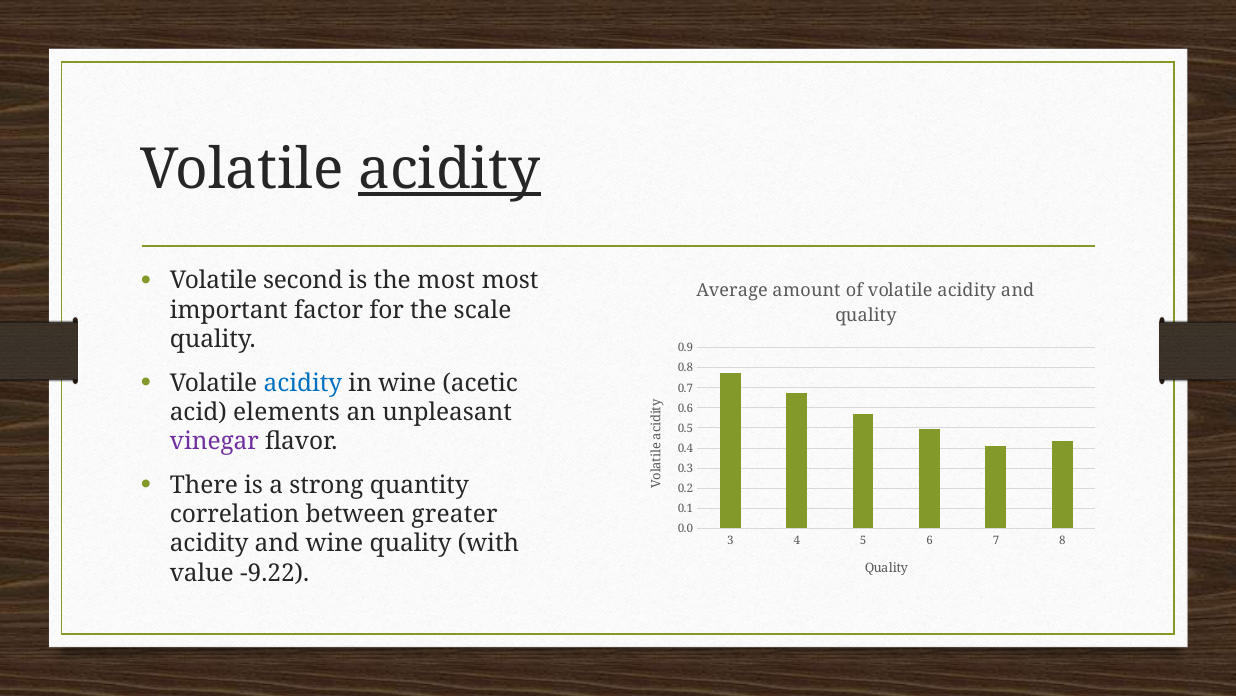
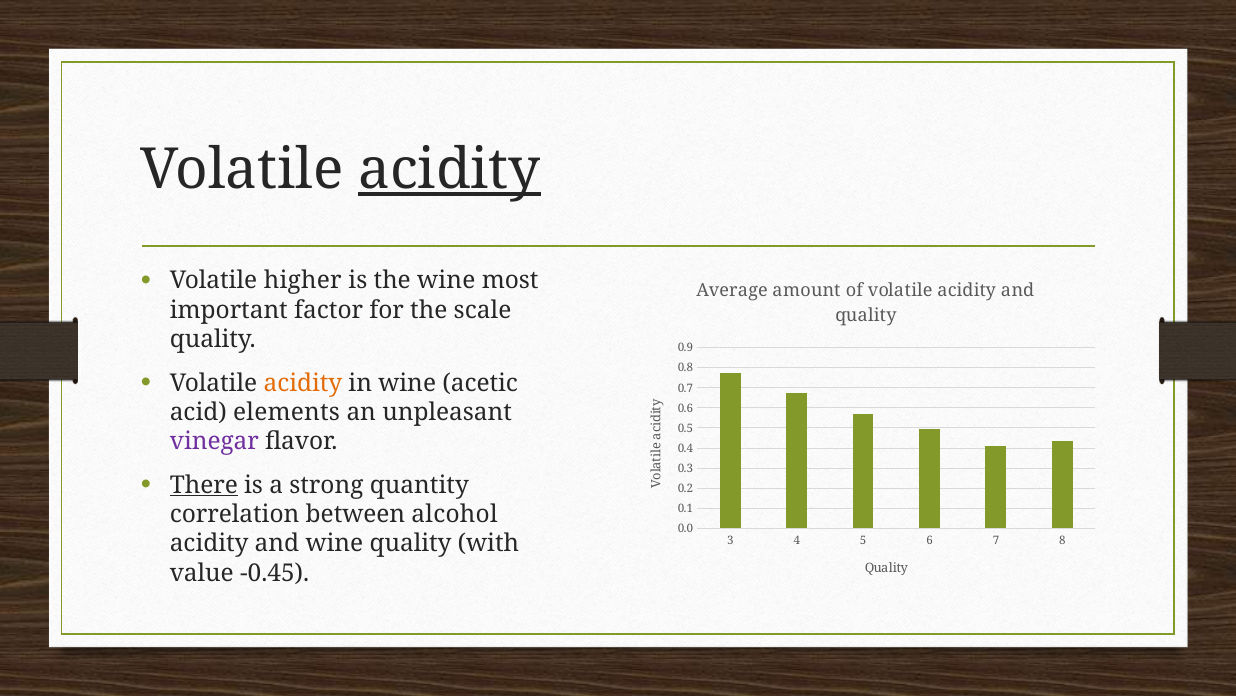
second: second -> higher
the most: most -> wine
acidity at (303, 383) colour: blue -> orange
There underline: none -> present
greater: greater -> alcohol
-9.22: -9.22 -> -0.45
